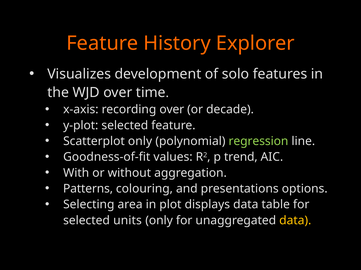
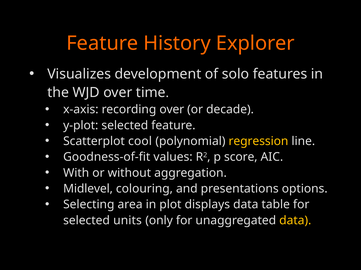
Scatterplot only: only -> cool
regression colour: light green -> yellow
trend: trend -> score
Patterns: Patterns -> Midlevel
